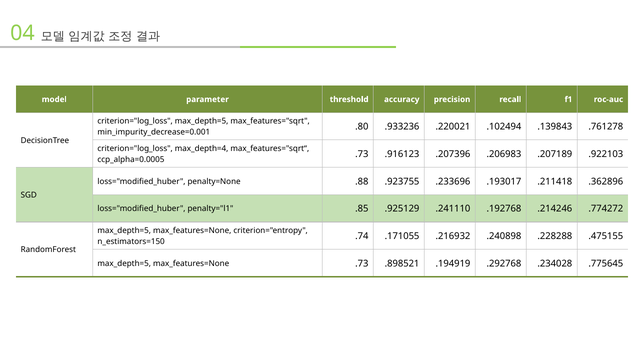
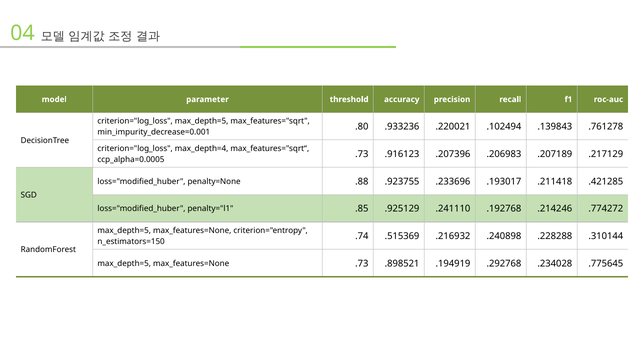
.922103: .922103 -> .217129
.362896: .362896 -> .421285
.171055: .171055 -> .515369
.475155: .475155 -> .310144
